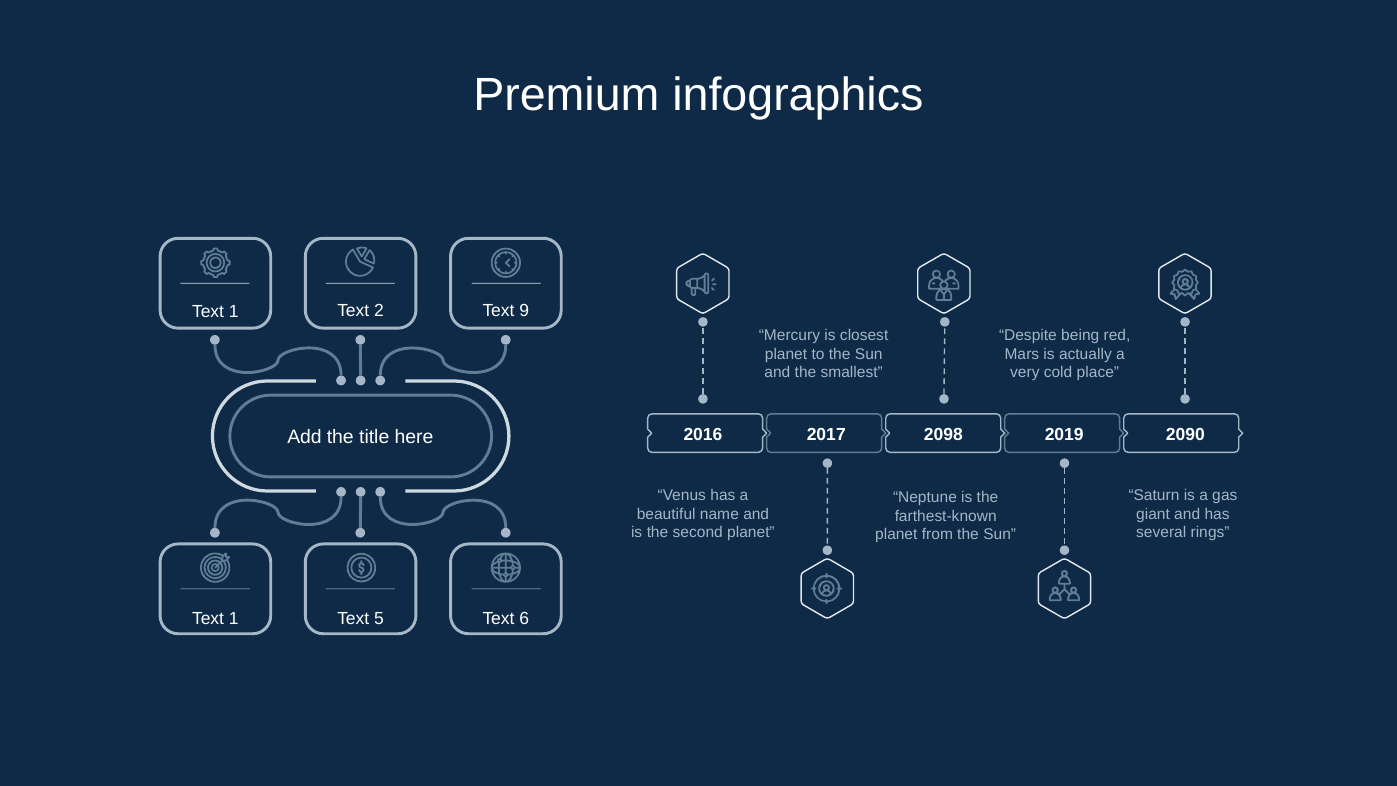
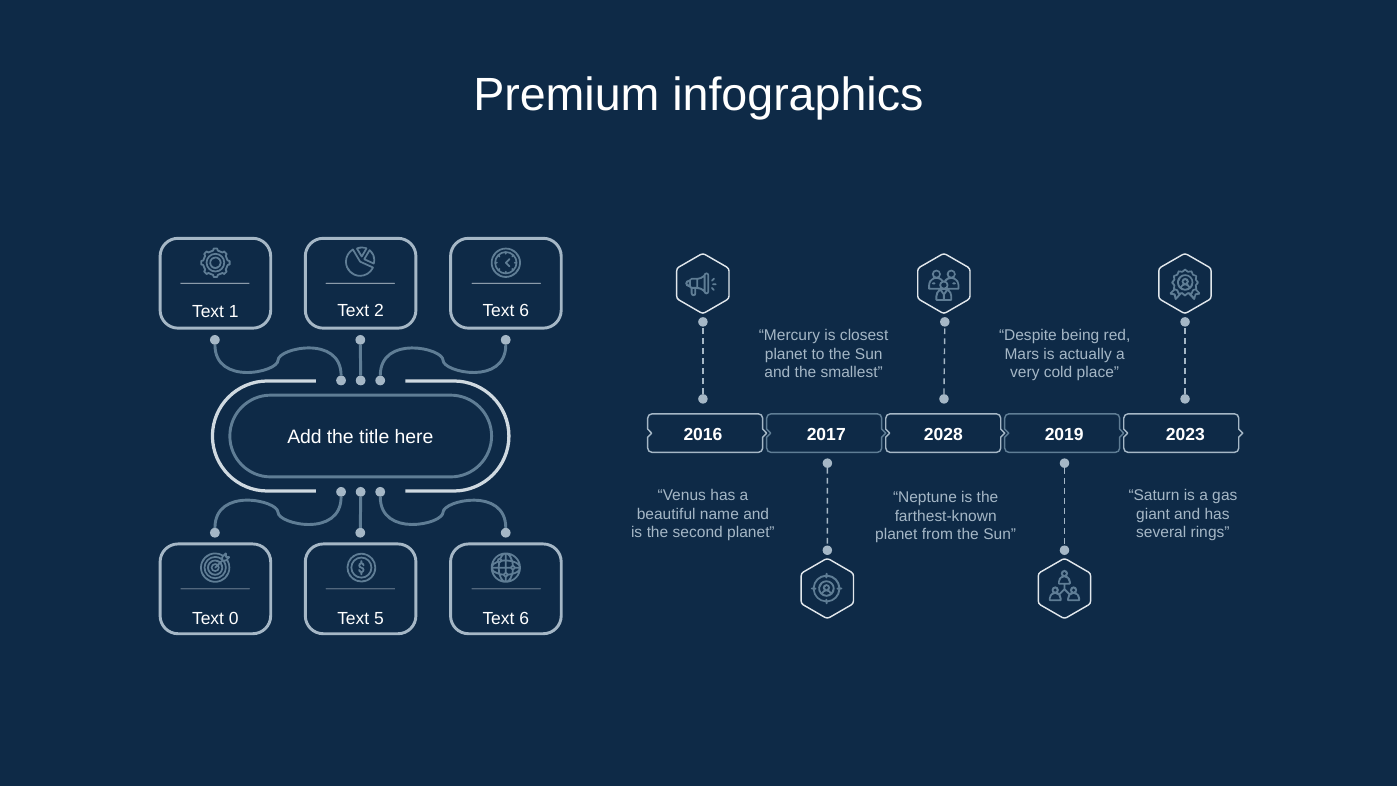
2 Text 9: 9 -> 6
2098: 2098 -> 2028
2090: 2090 -> 2023
1 at (234, 619): 1 -> 0
